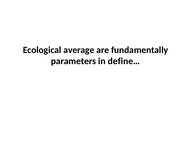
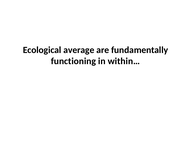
parameters: parameters -> functioning
define…: define… -> within…
